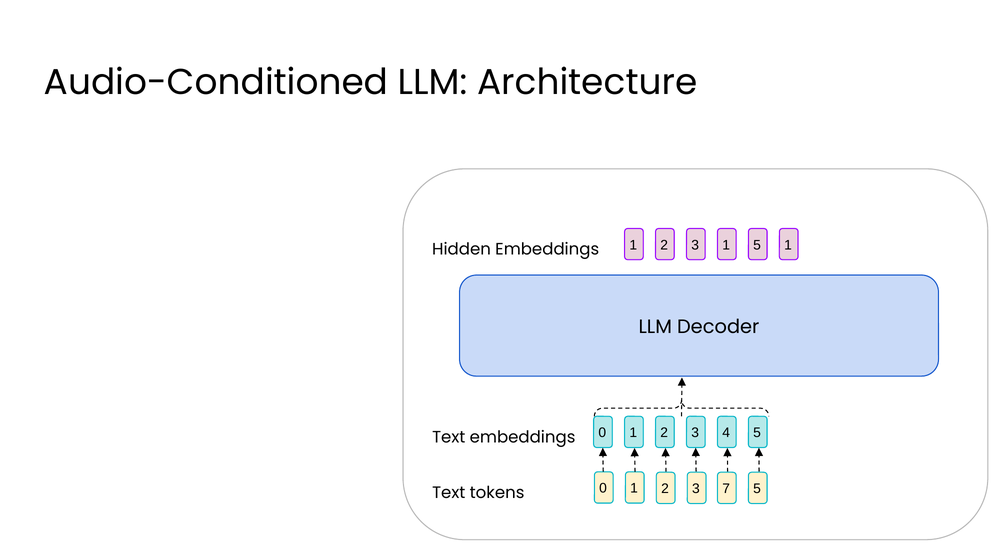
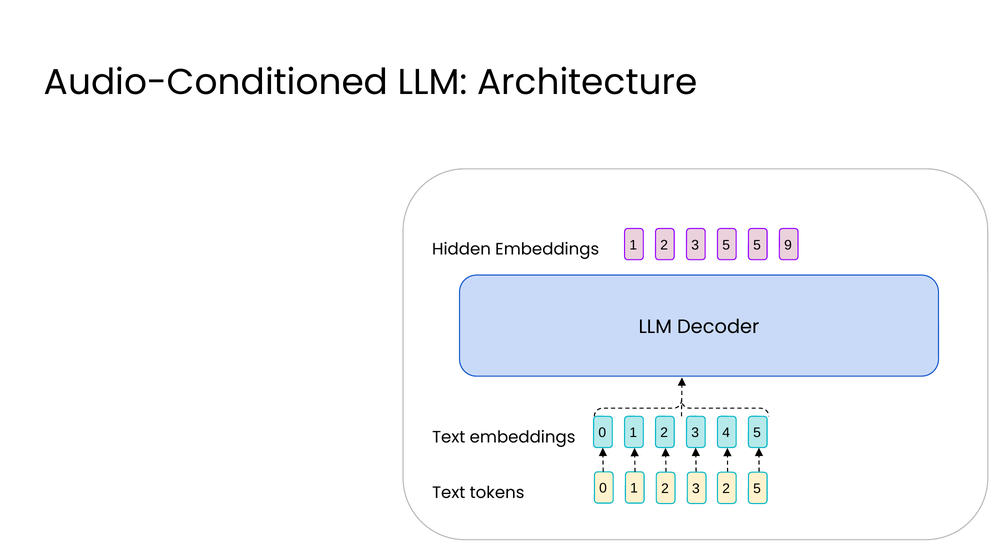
3 1: 1 -> 5
1 at (788, 245): 1 -> 9
3 7: 7 -> 2
